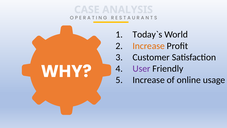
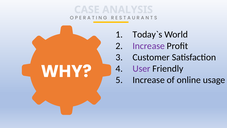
Increase at (149, 46) colour: orange -> purple
